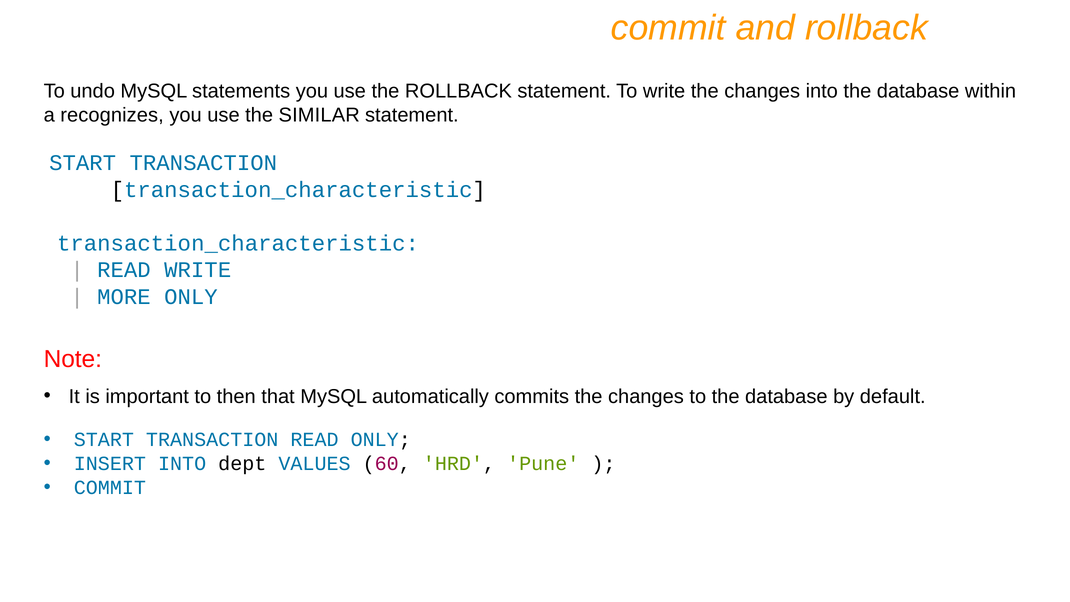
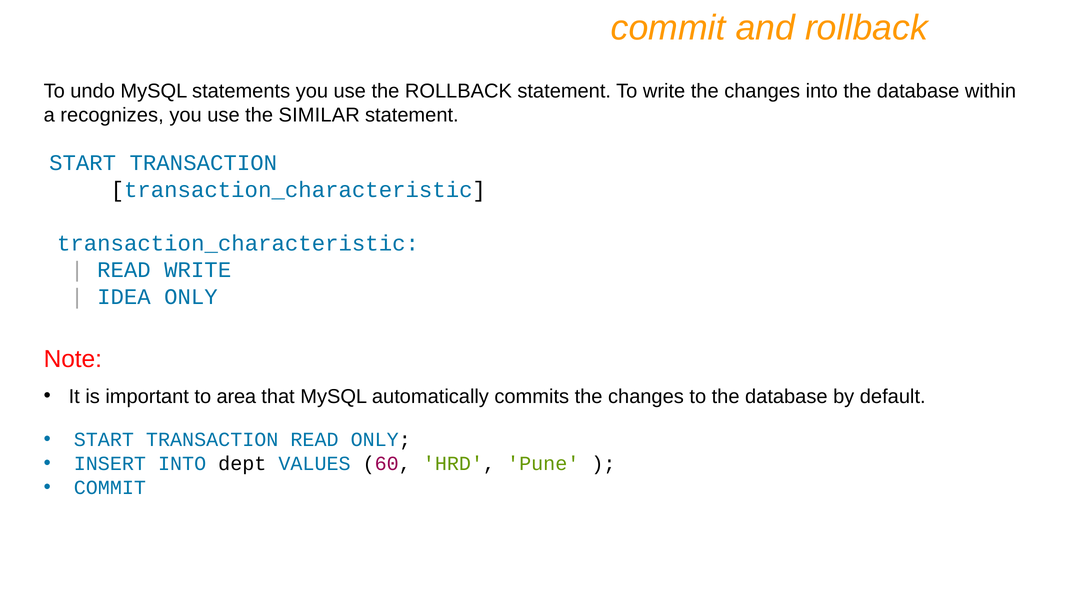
MORE: MORE -> IDEA
then: then -> area
